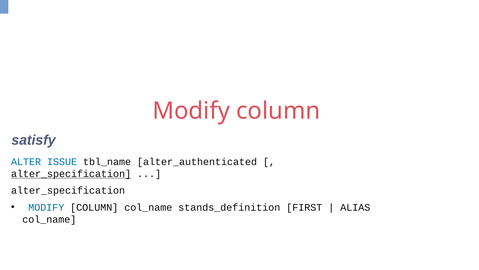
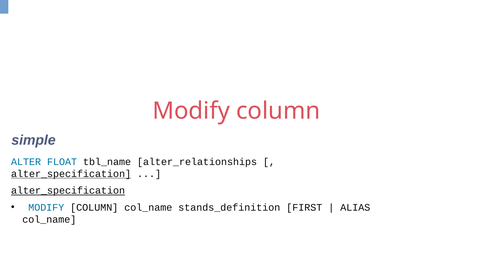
satisfy: satisfy -> simple
ISSUE: ISSUE -> FLOAT
alter_authenticated: alter_authenticated -> alter_relationships
alter_specification at (68, 190) underline: none -> present
